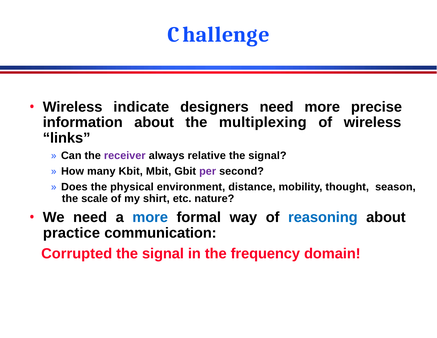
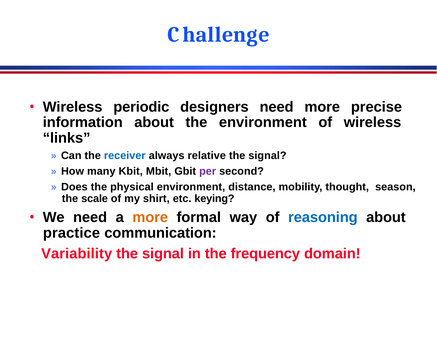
indicate: indicate -> periodic
the multiplexing: multiplexing -> environment
receiver colour: purple -> blue
nature: nature -> keying
more at (150, 217) colour: blue -> orange
Corrupted: Corrupted -> Variability
